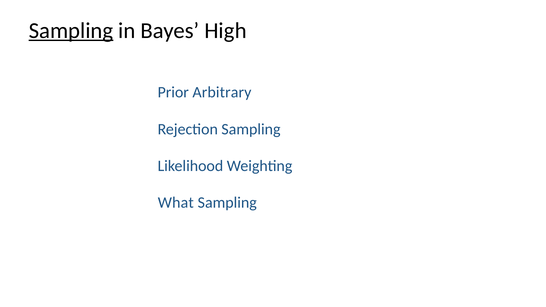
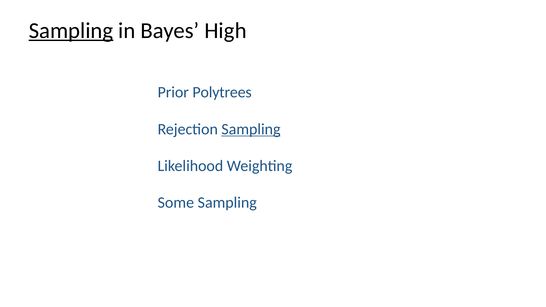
Arbitrary: Arbitrary -> Polytrees
Sampling at (251, 129) underline: none -> present
What: What -> Some
